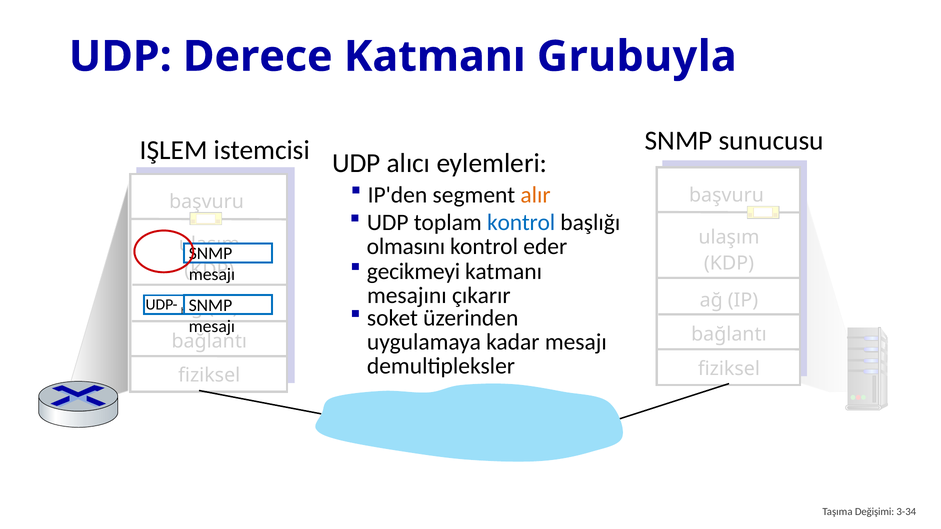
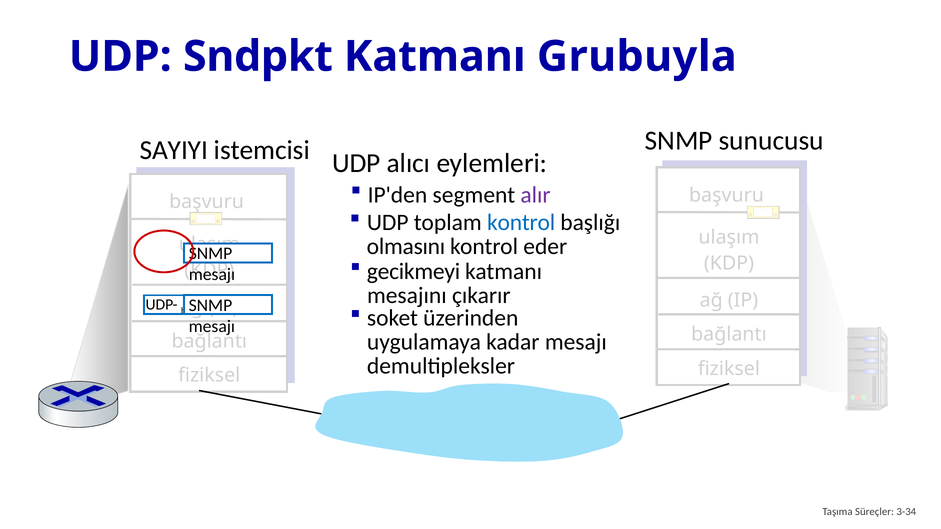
Derece: Derece -> Sndpkt
IŞLEM: IŞLEM -> SAYIYI
alır colour: orange -> purple
Değişimi: Değişimi -> Süreçler
